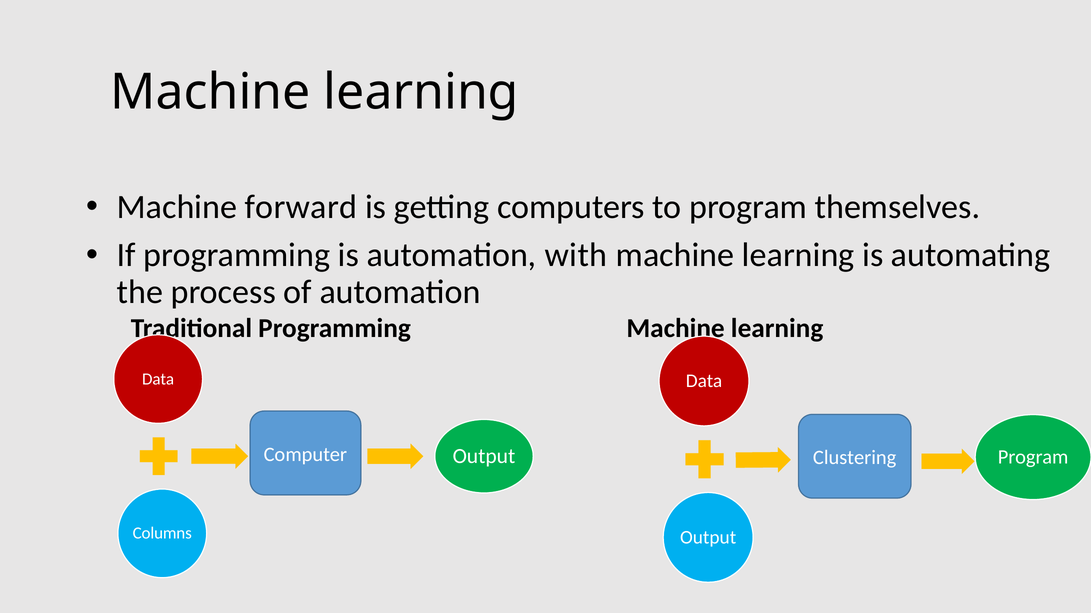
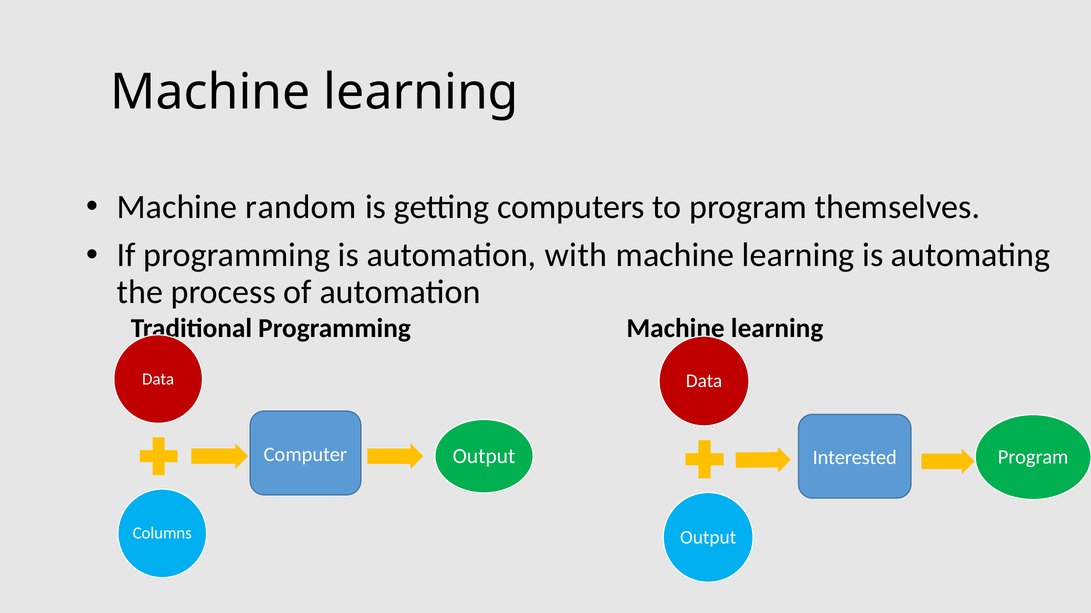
forward: forward -> random
Clustering: Clustering -> Interested
